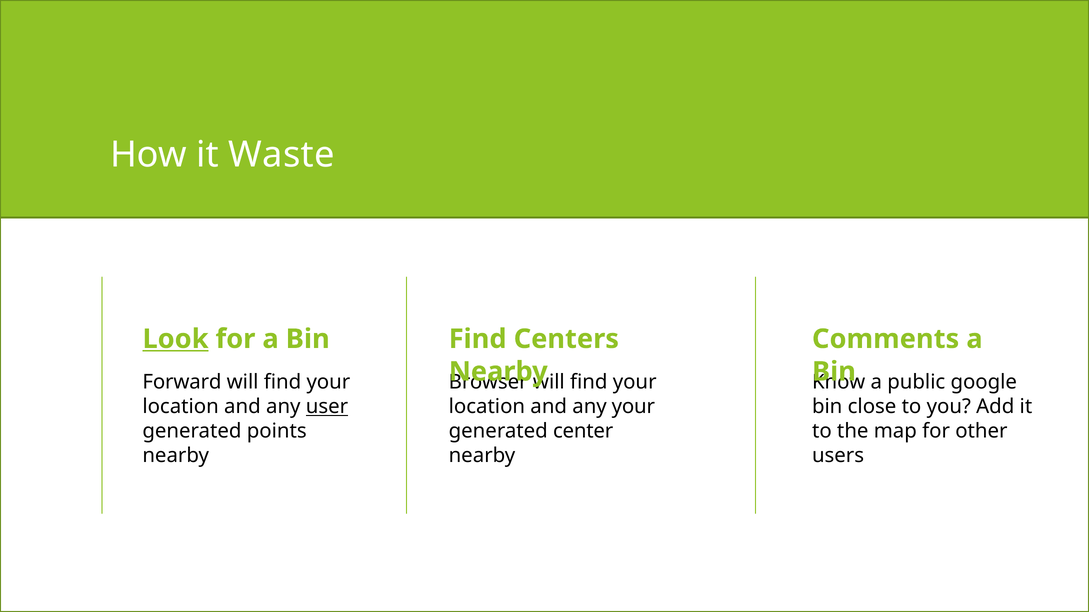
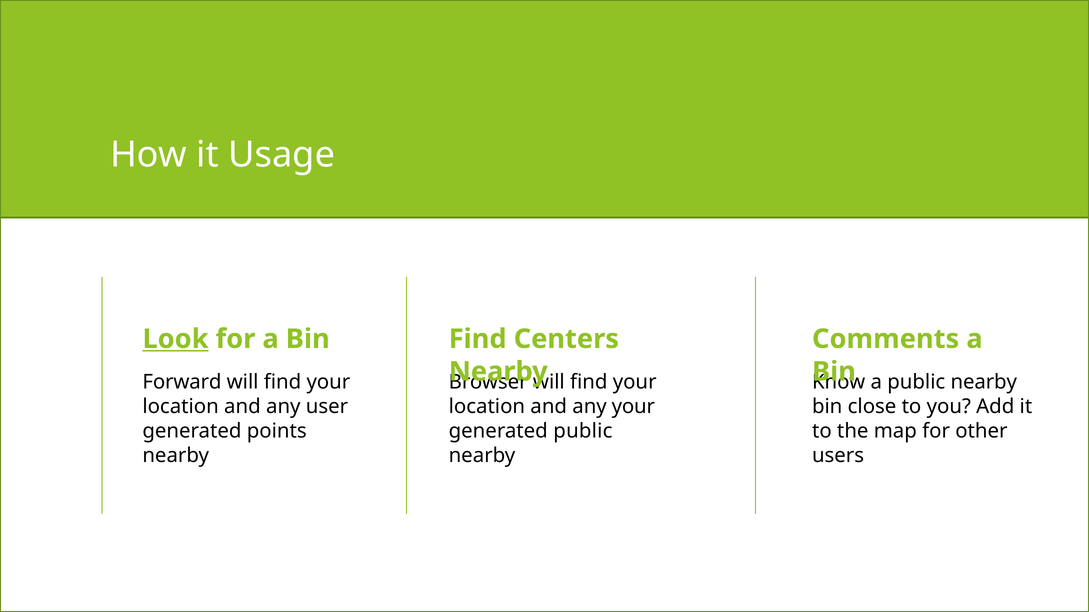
Waste: Waste -> Usage
a public google: google -> nearby
user underline: present -> none
generated center: center -> public
